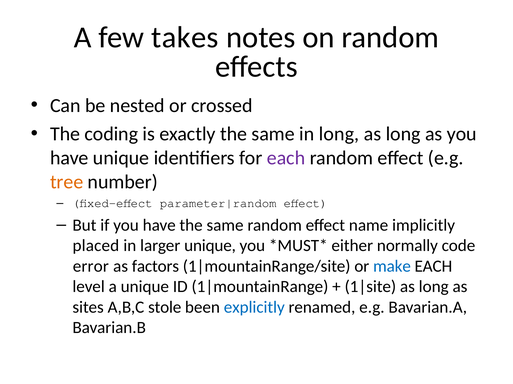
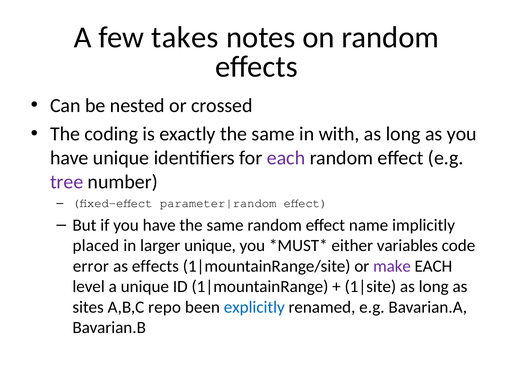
in long: long -> with
tree colour: orange -> purple
normally: normally -> variables
as factors: factors -> effects
make colour: blue -> purple
stole: stole -> repo
